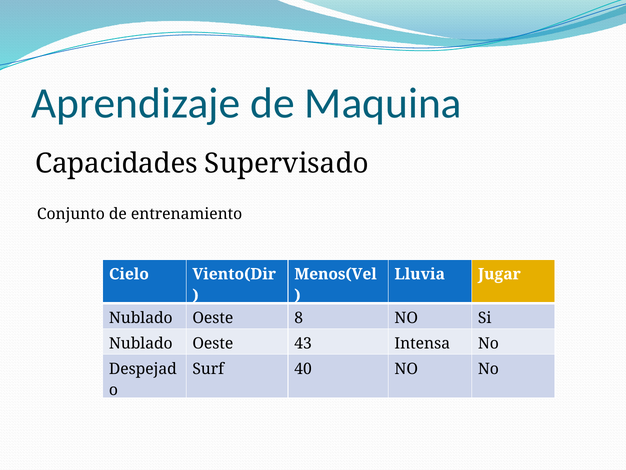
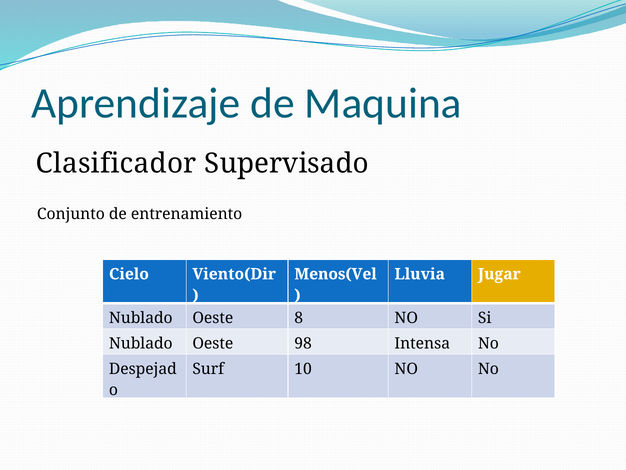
Capacidades: Capacidades -> Clasificador
43: 43 -> 98
40: 40 -> 10
